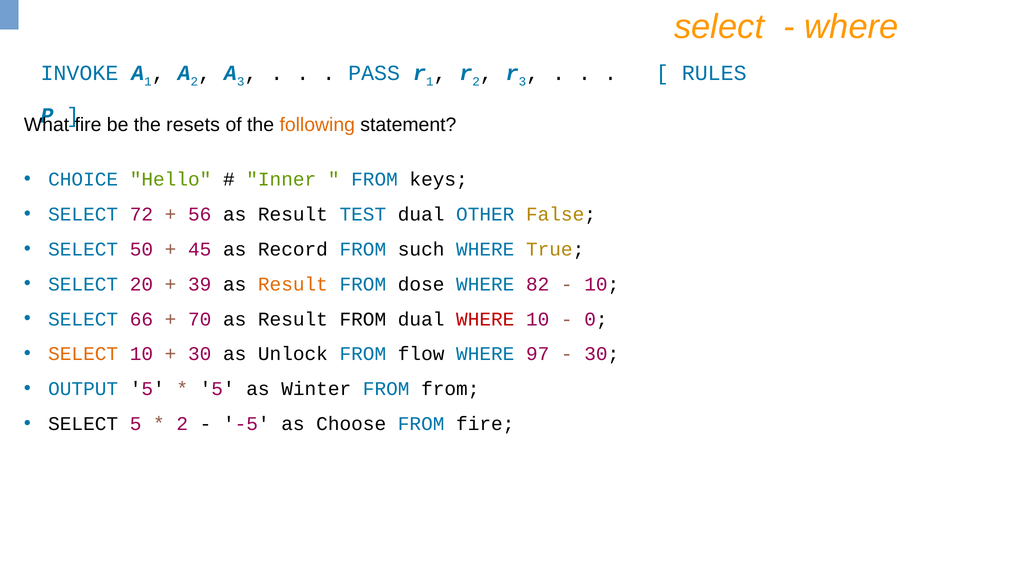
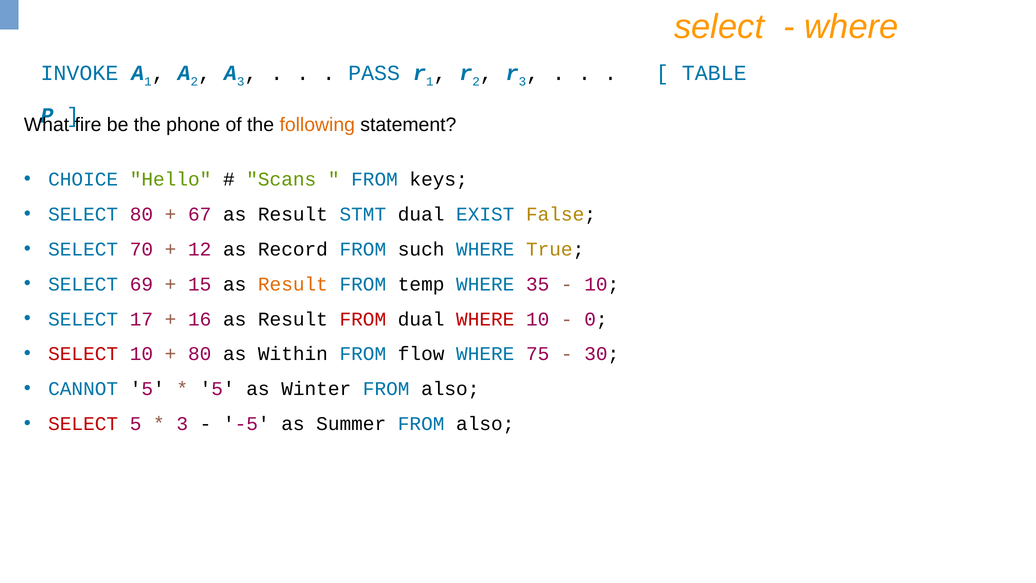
RULES: RULES -> TABLE
resets: resets -> phone
Inner: Inner -> Scans
SELECT 72: 72 -> 80
56: 56 -> 67
TEST: TEST -> STMT
OTHER: OTHER -> EXIST
50: 50 -> 70
45: 45 -> 12
20: 20 -> 69
39: 39 -> 15
dose: dose -> temp
82: 82 -> 35
66: 66 -> 17
70: 70 -> 16
FROM at (363, 319) colour: black -> red
SELECT at (83, 354) colour: orange -> red
30 at (200, 354): 30 -> 80
Unlock: Unlock -> Within
97: 97 -> 75
OUTPUT: OUTPUT -> CANNOT
from at (450, 389): from -> also
SELECT at (83, 424) colour: black -> red
2 at (182, 424): 2 -> 3
Choose: Choose -> Summer
fire at (485, 424): fire -> also
